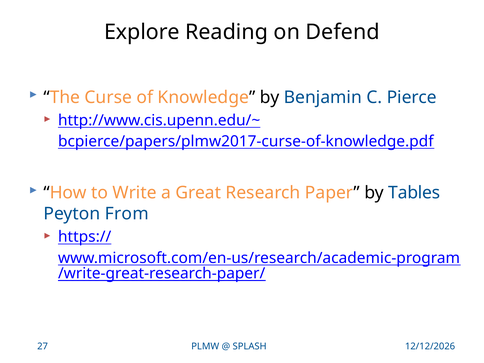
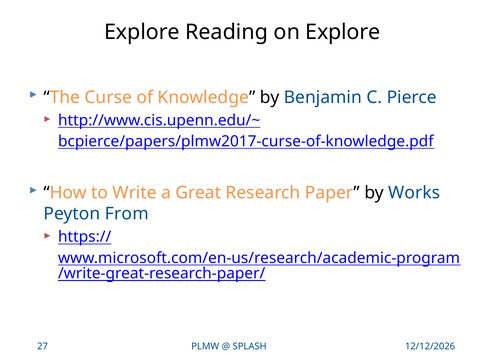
on Defend: Defend -> Explore
Tables: Tables -> Works
